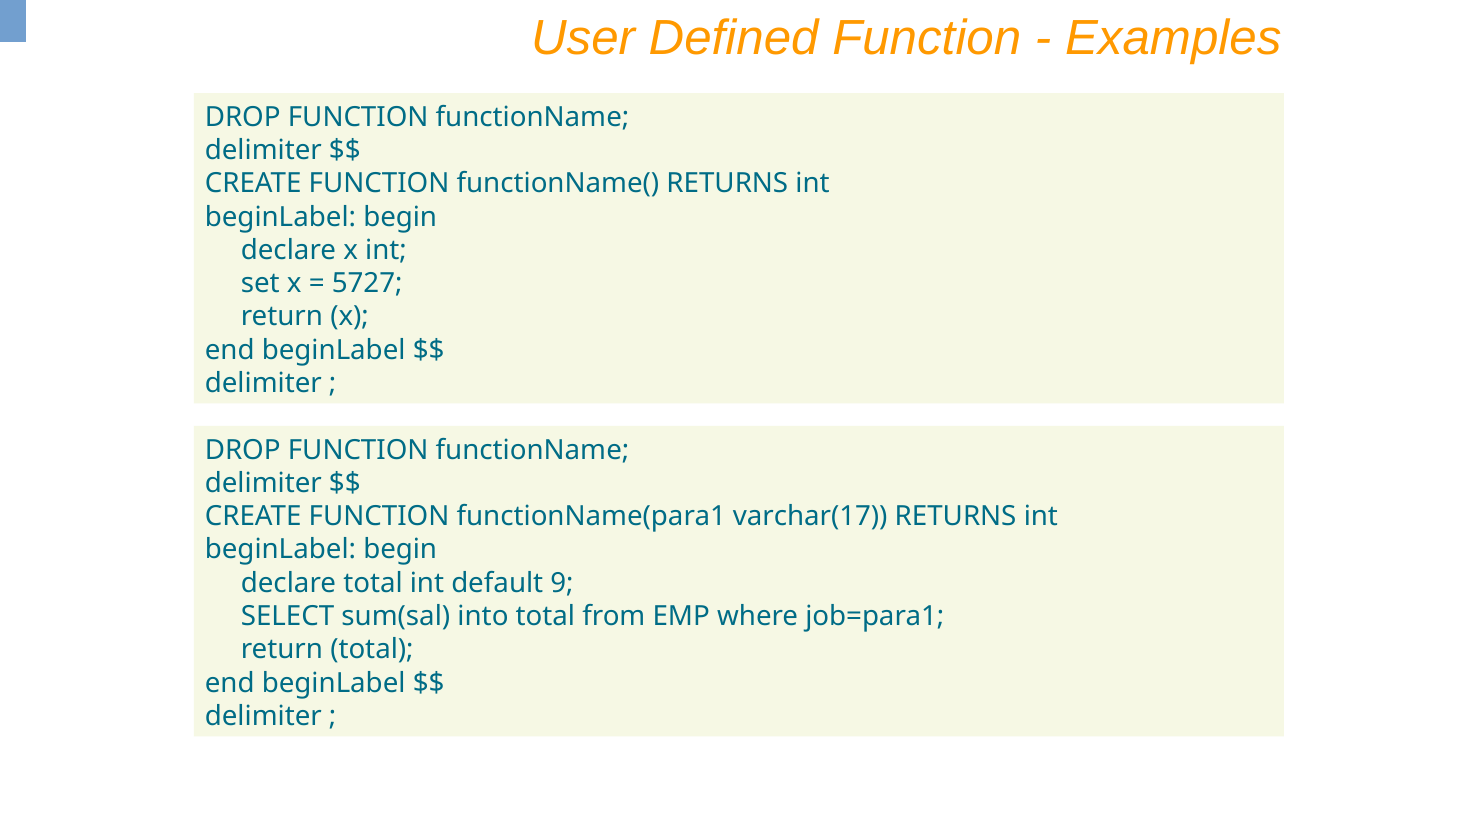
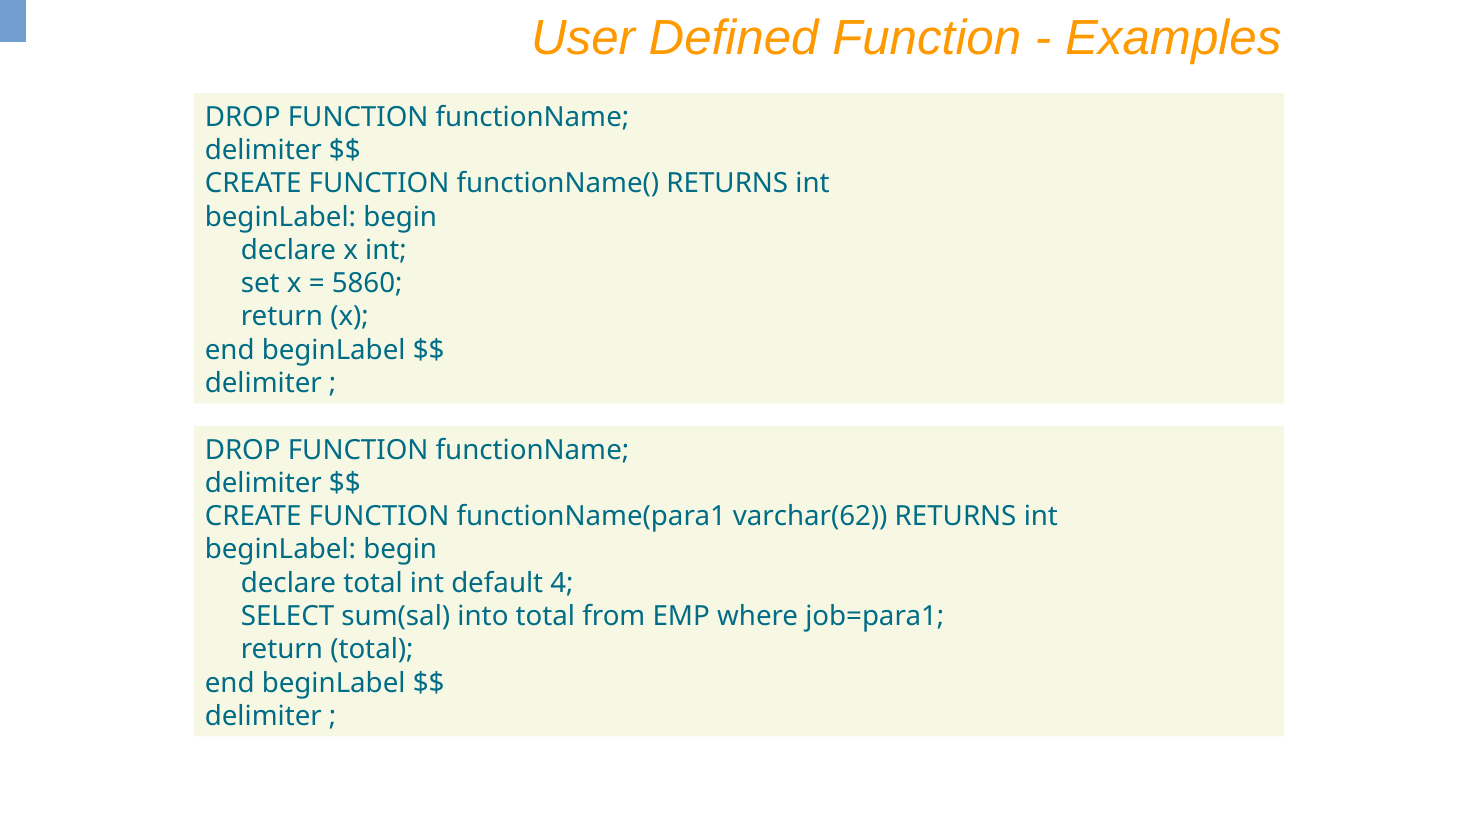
5727: 5727 -> 5860
varchar(17: varchar(17 -> varchar(62
9: 9 -> 4
